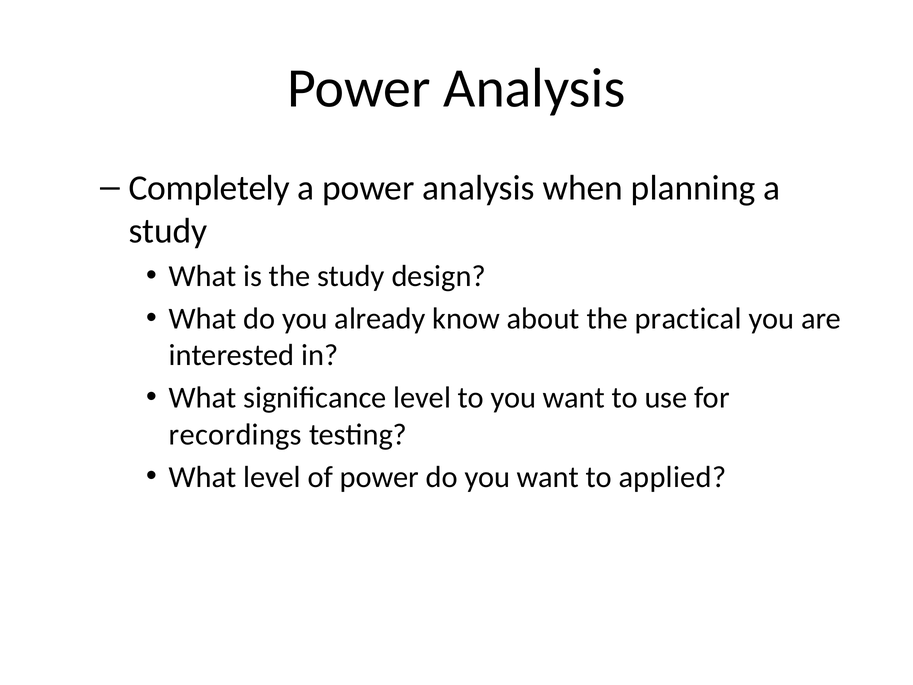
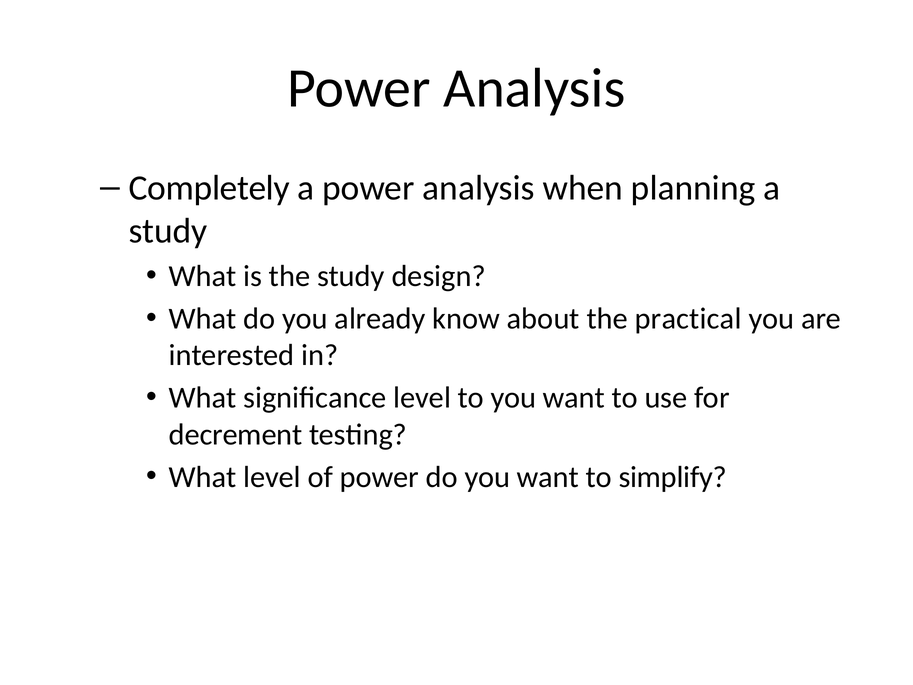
recordings: recordings -> decrement
applied: applied -> simplify
